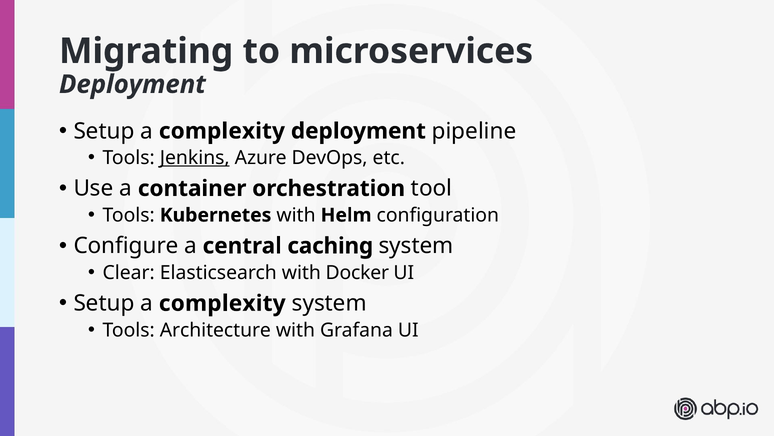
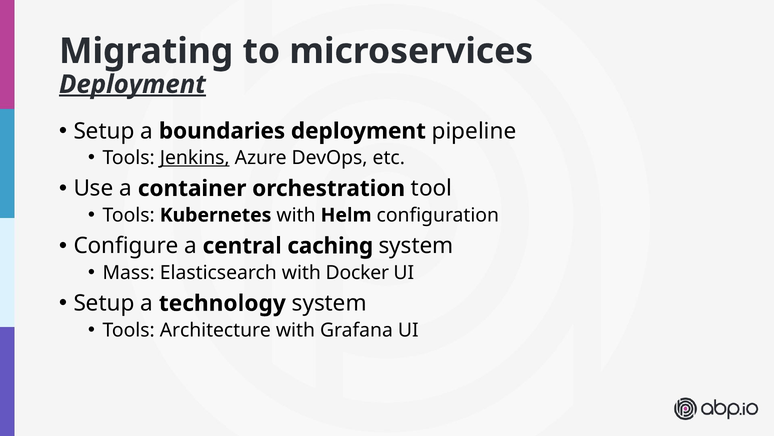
Deployment at (132, 84) underline: none -> present
complexity at (222, 131): complexity -> boundaries
Clear: Clear -> Mass
complexity at (222, 303): complexity -> technology
